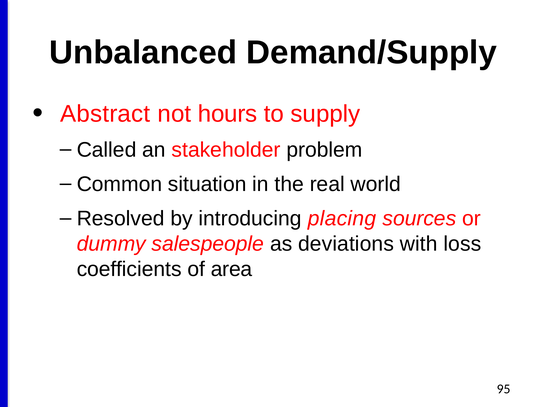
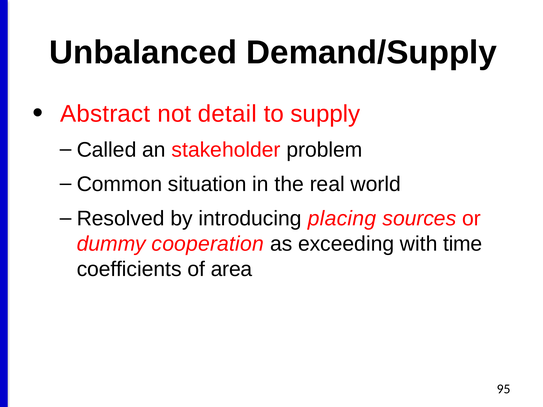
hours: hours -> detail
salespeople: salespeople -> cooperation
deviations: deviations -> exceeding
loss: loss -> time
